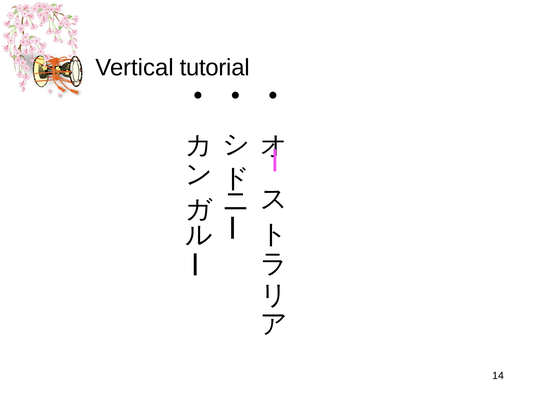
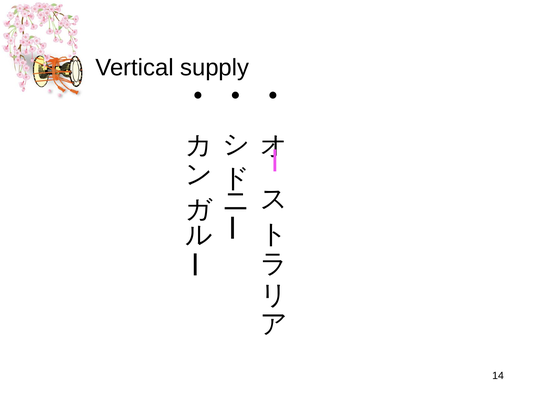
tutorial: tutorial -> supply
